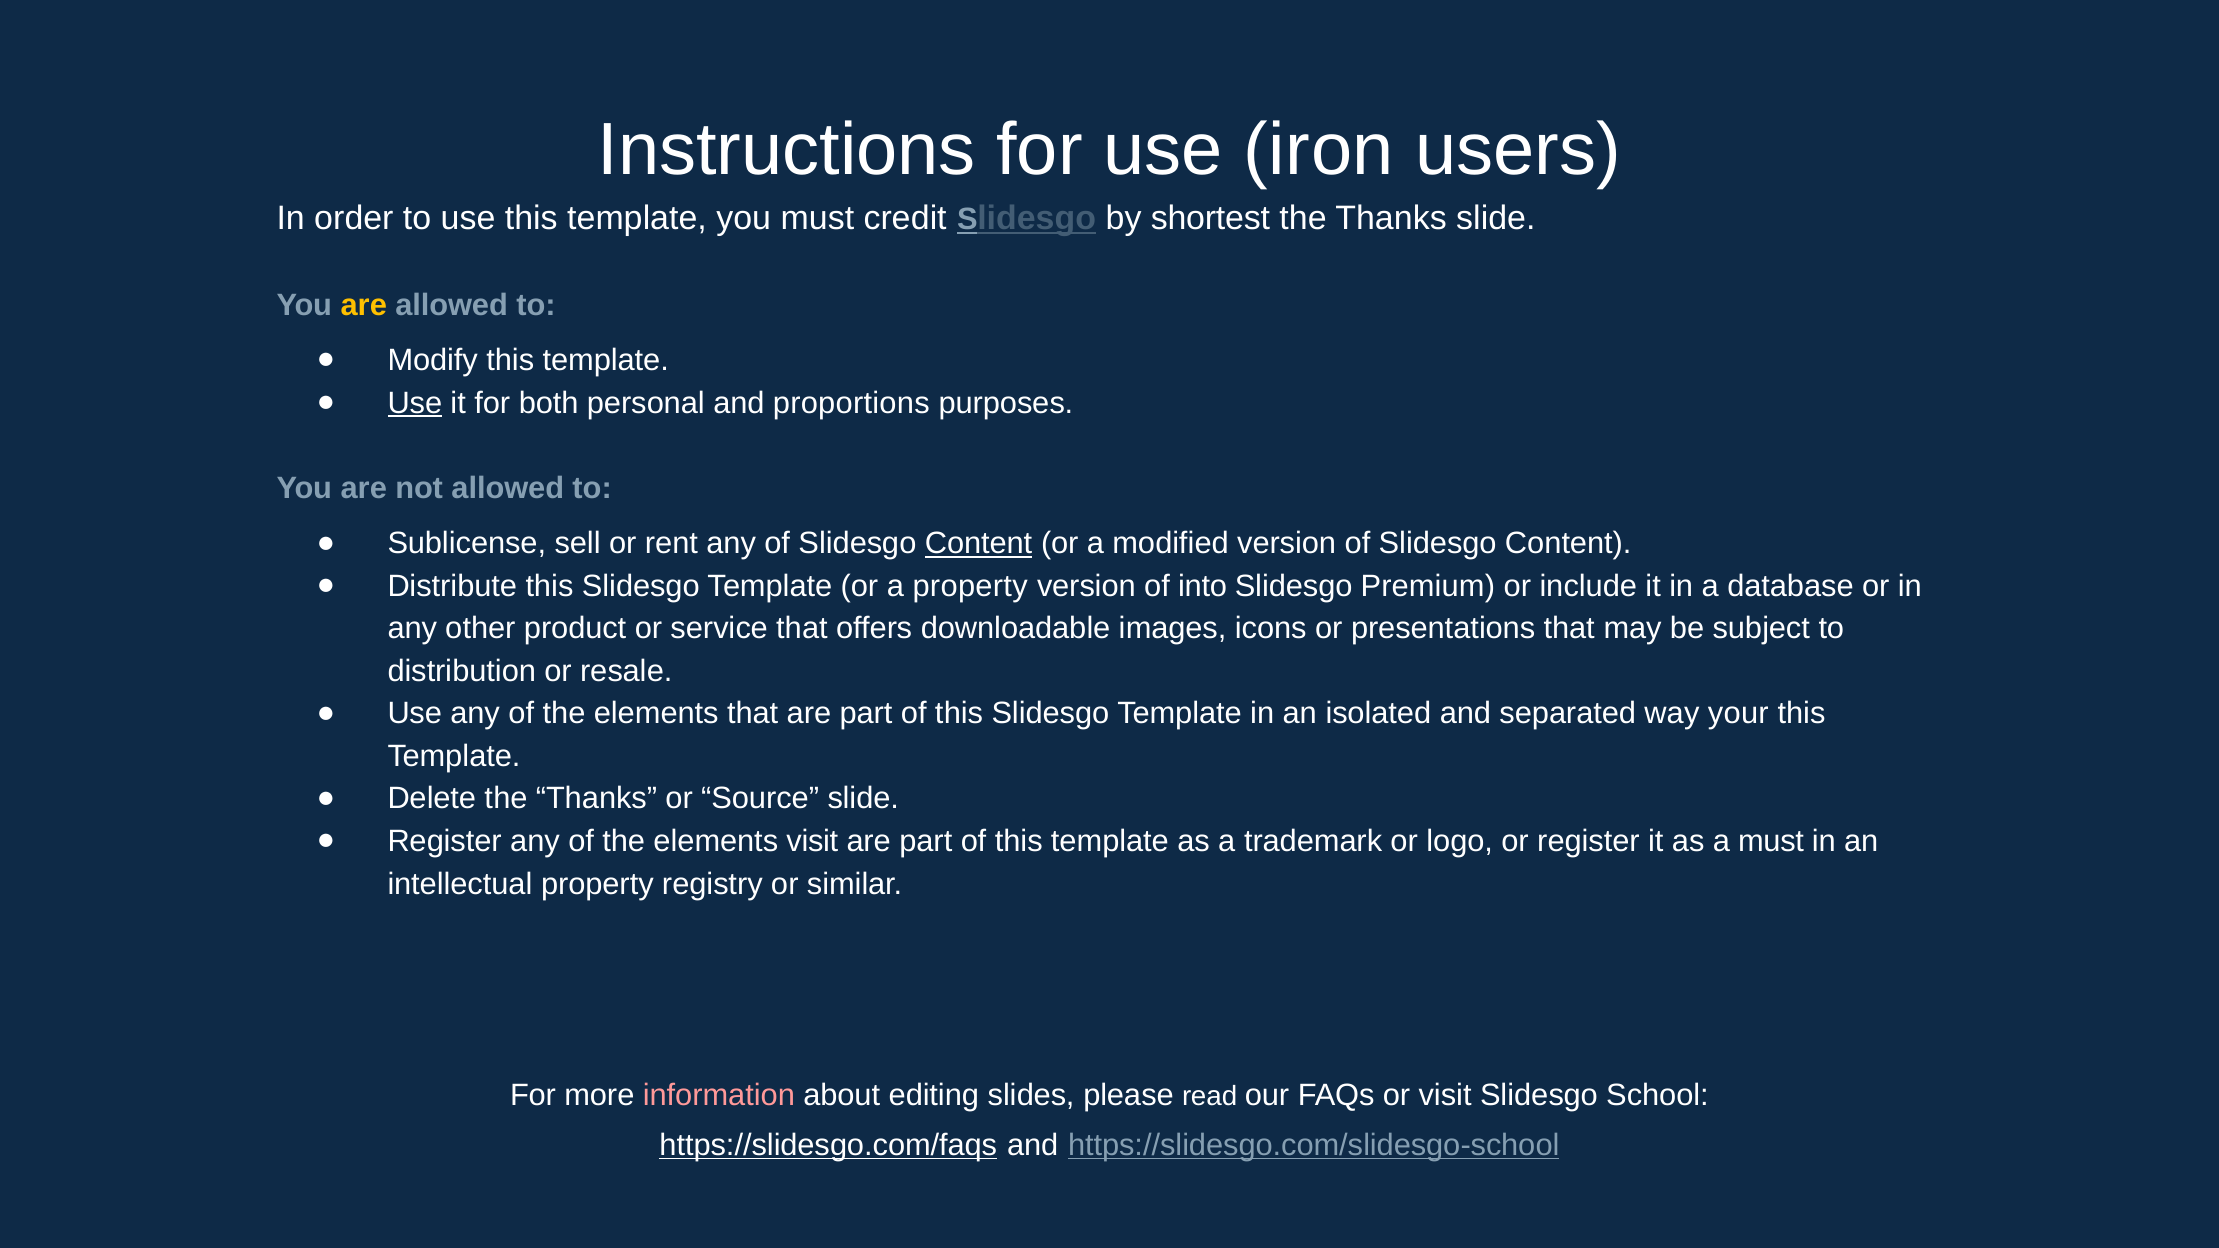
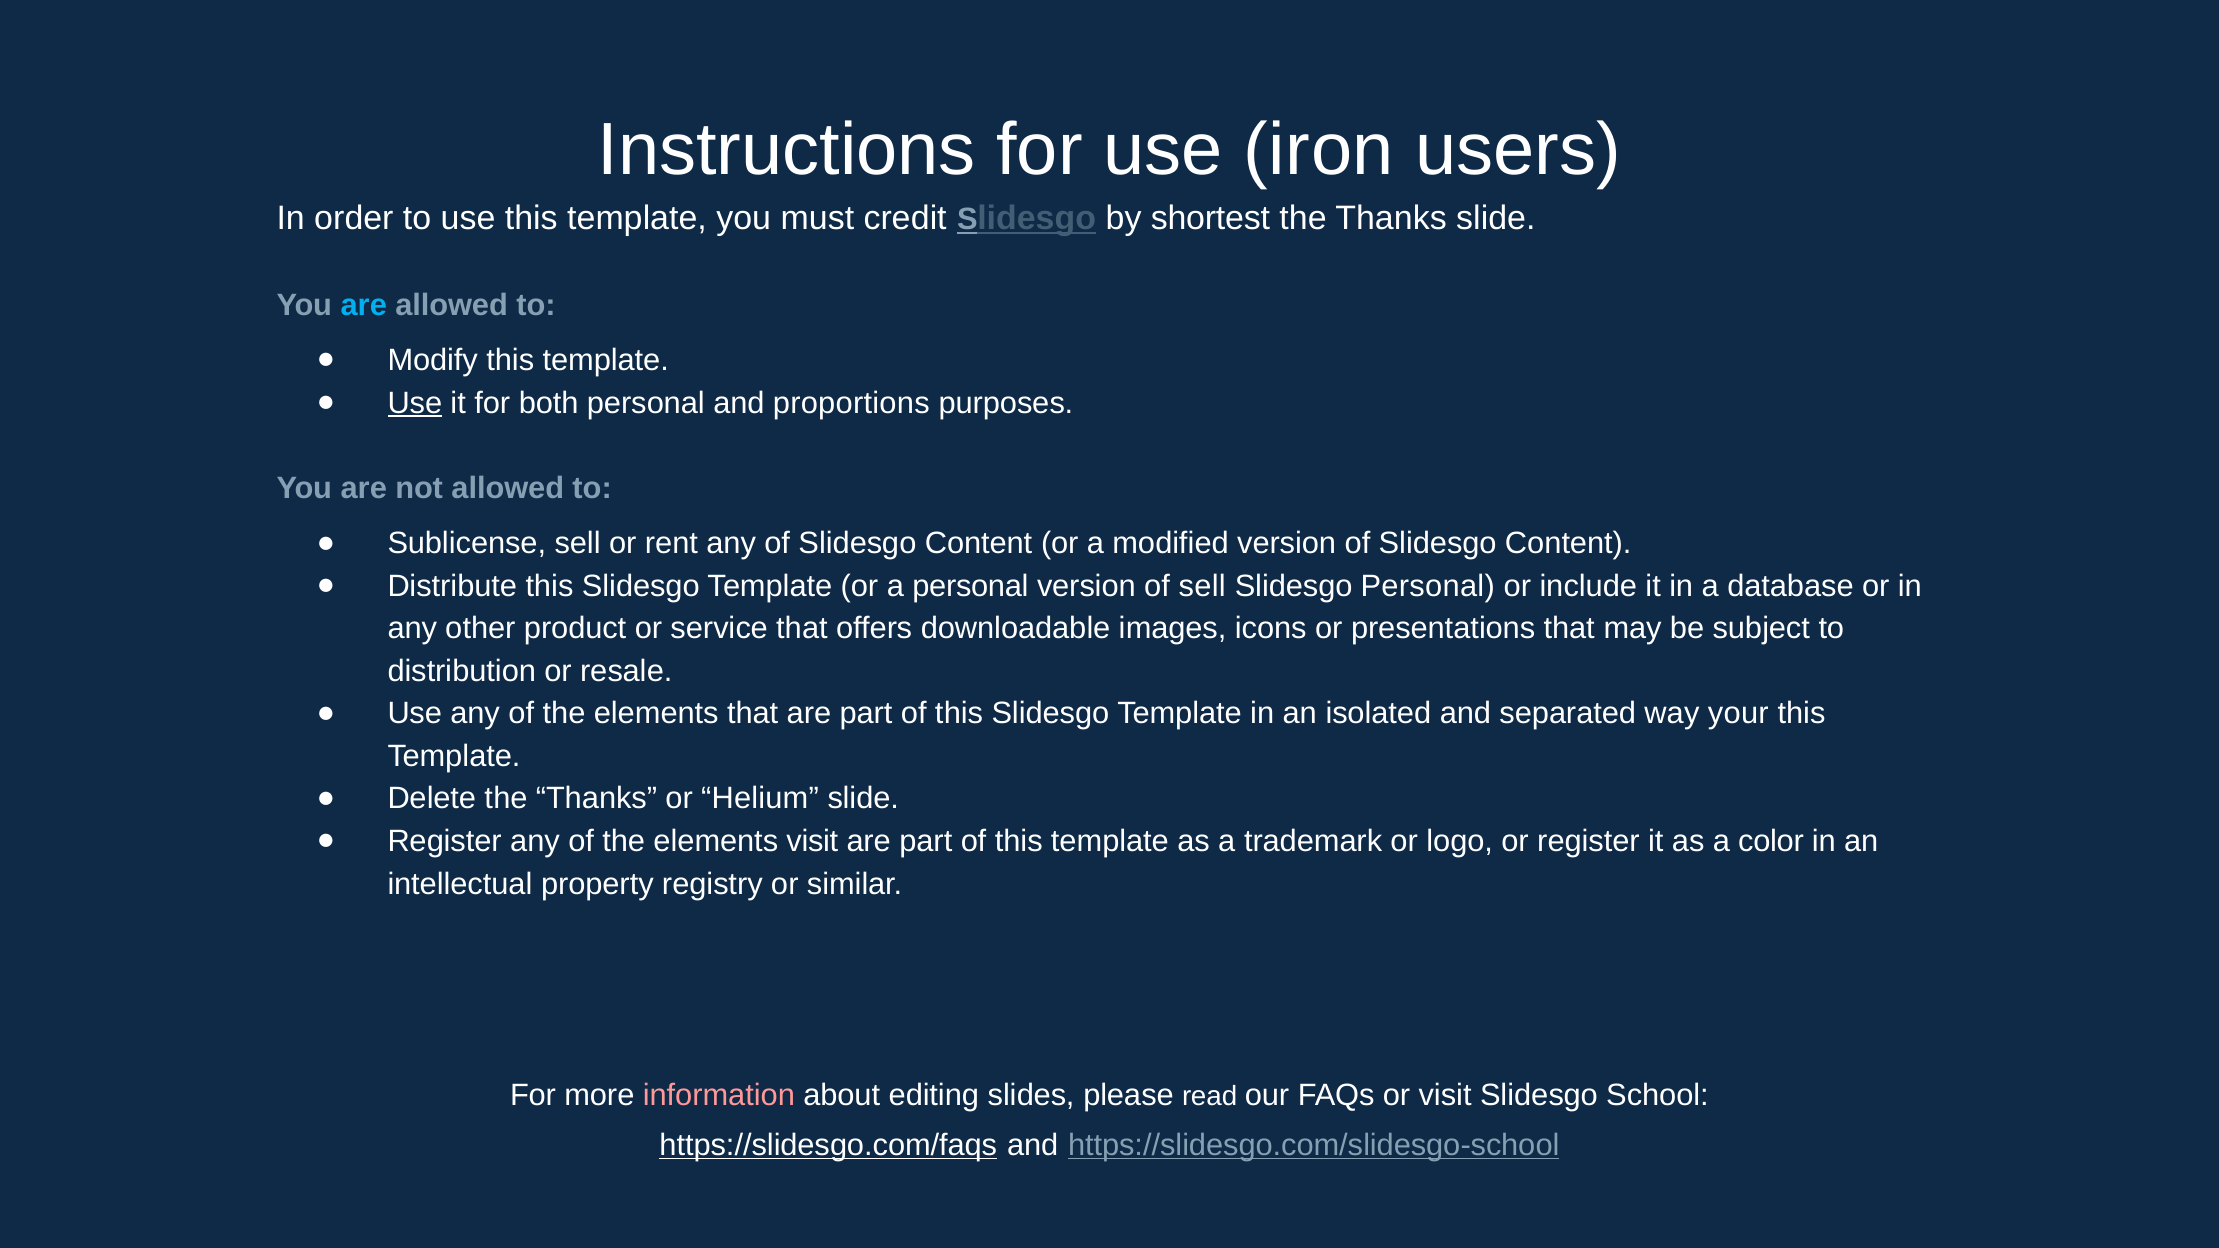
are at (364, 306) colour: yellow -> light blue
Content at (979, 544) underline: present -> none
a property: property -> personal
of into: into -> sell
Slidesgo Premium: Premium -> Personal
Source: Source -> Helium
a must: must -> color
